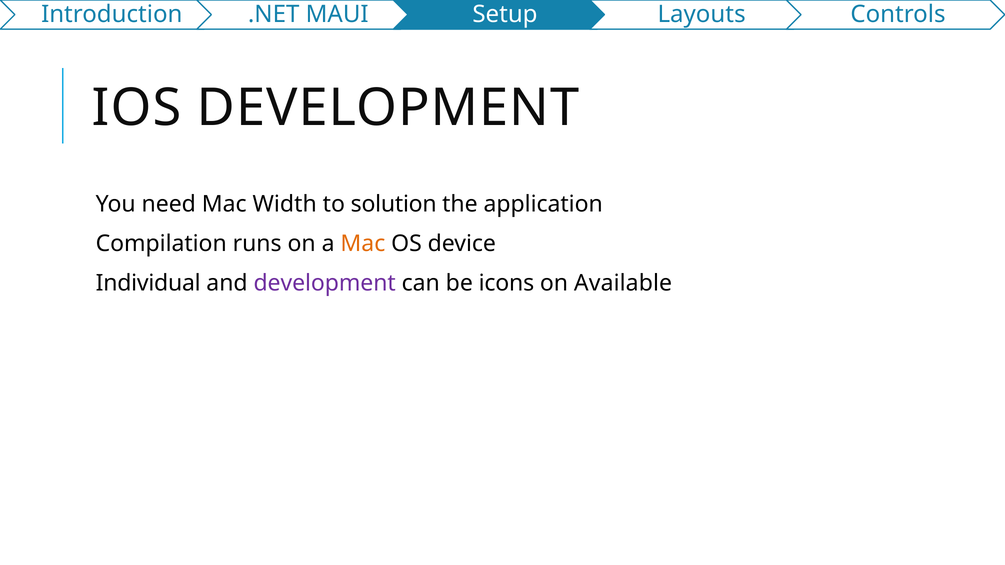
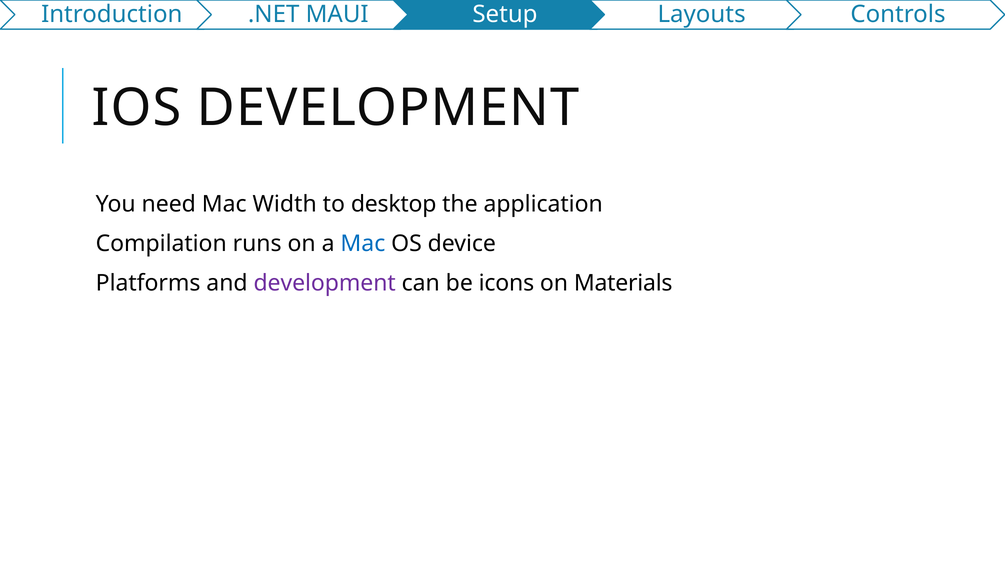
solution: solution -> desktop
Mac at (363, 244) colour: orange -> blue
Individual: Individual -> Platforms
Available: Available -> Materials
